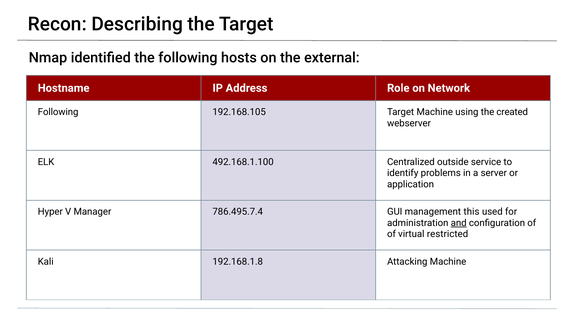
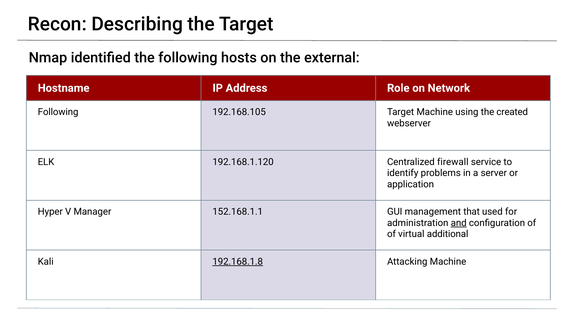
492.168.1.100: 492.168.1.100 -> 192.168.1.120
outside: outside -> firewall
786.495.7.4: 786.495.7.4 -> 152.168.1.1
this: this -> that
restricted: restricted -> additional
192.168.1.8 underline: none -> present
